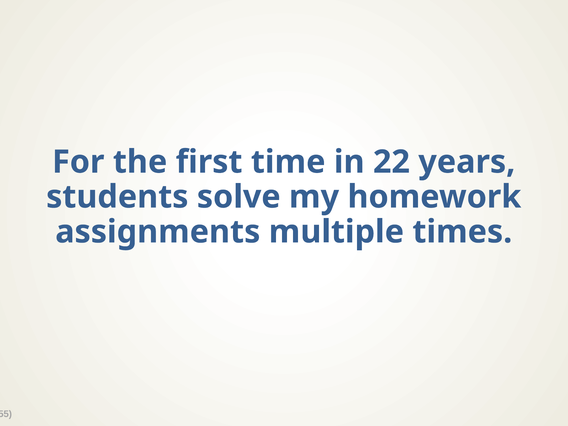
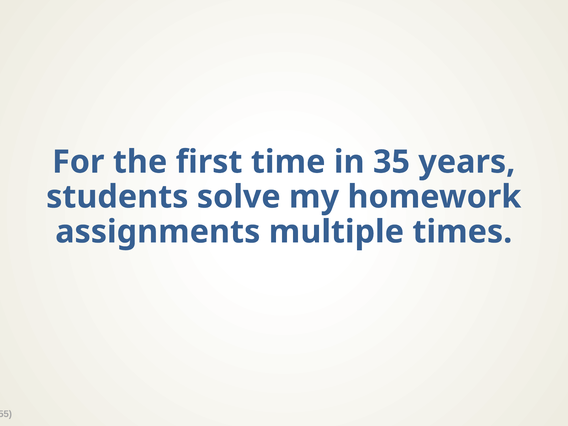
22: 22 -> 35
